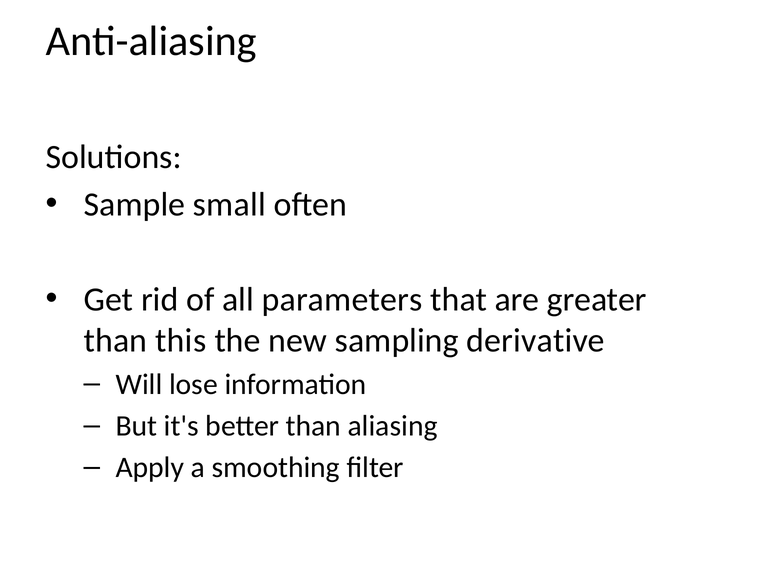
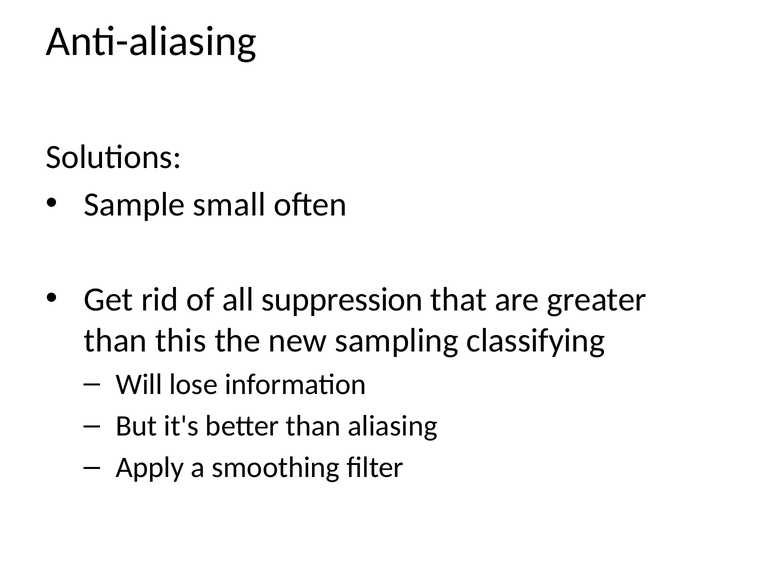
parameters: parameters -> suppression
derivative: derivative -> classifying
